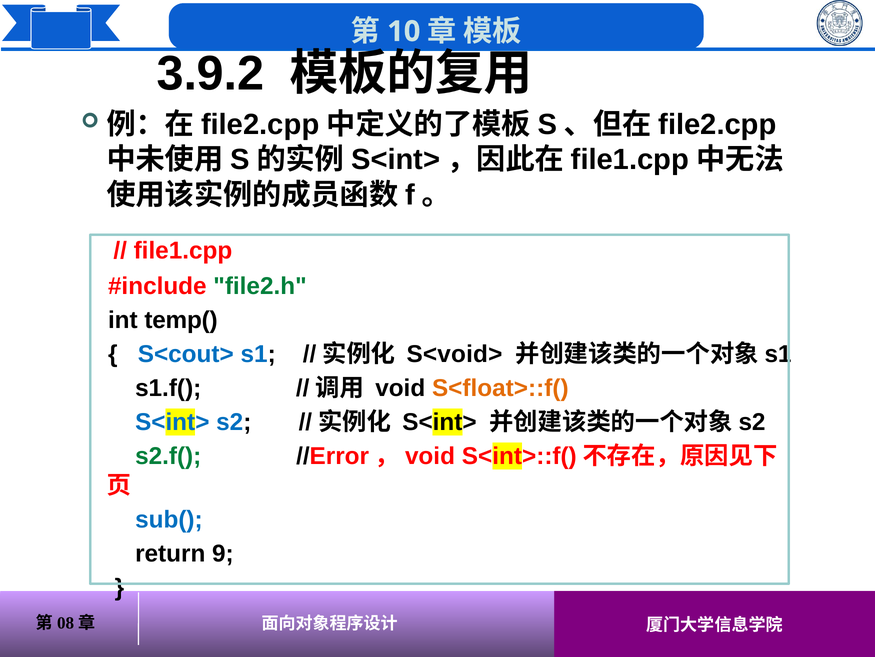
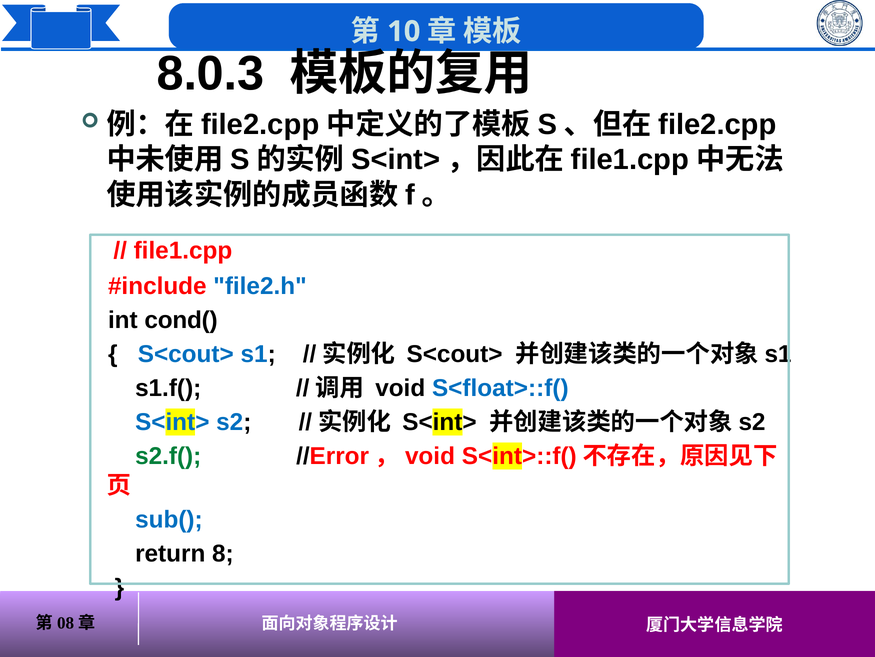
3.9.2: 3.9.2 -> 8.0.3
file2.h colour: green -> blue
temp(: temp( -> cond(
S<void> at (454, 354): S<void> -> S<cout>
S<float>::f( colour: orange -> blue
9: 9 -> 8
